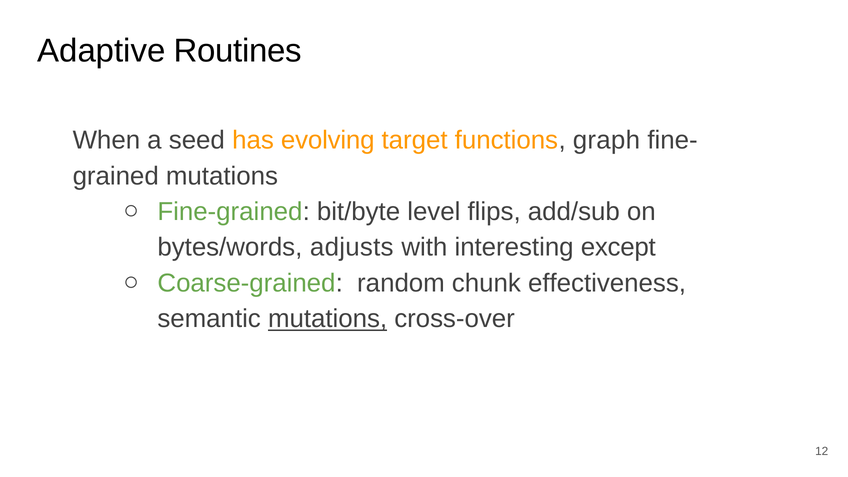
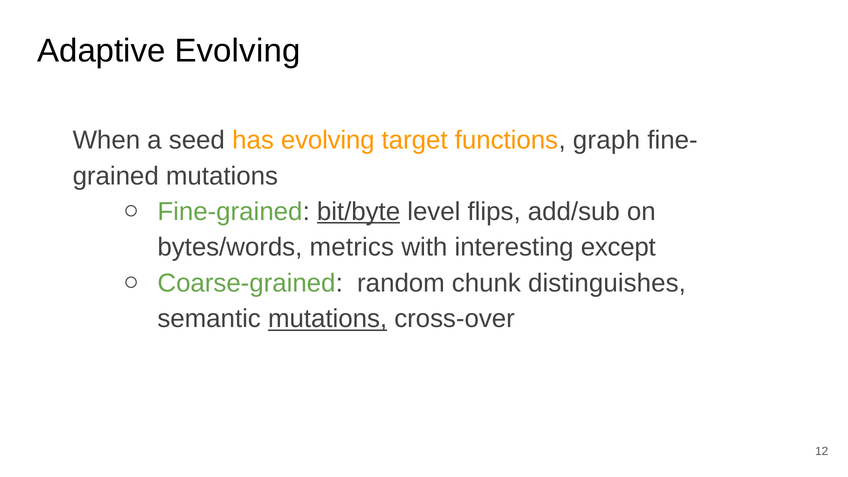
Adaptive Routines: Routines -> Evolving
bit/byte underline: none -> present
adjusts: adjusts -> metrics
effectiveness: effectiveness -> distinguishes
